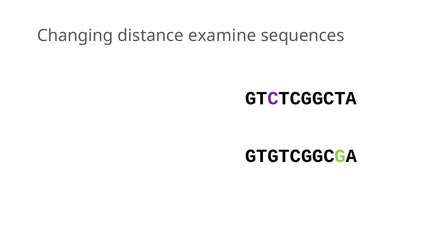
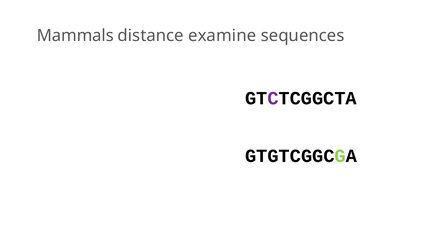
Changing: Changing -> Mammals
